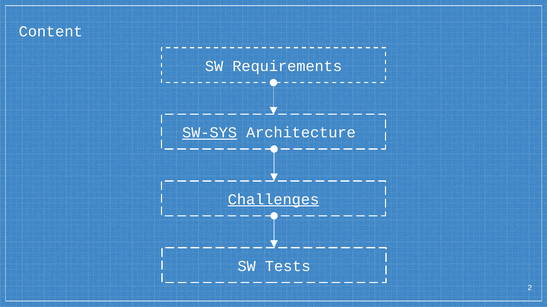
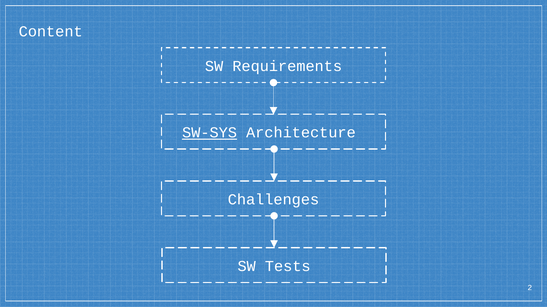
Challenges underline: present -> none
